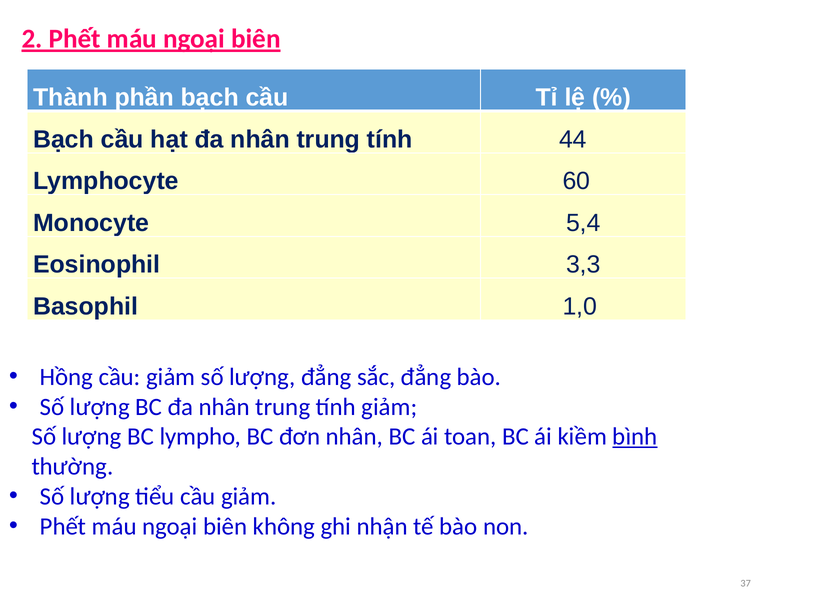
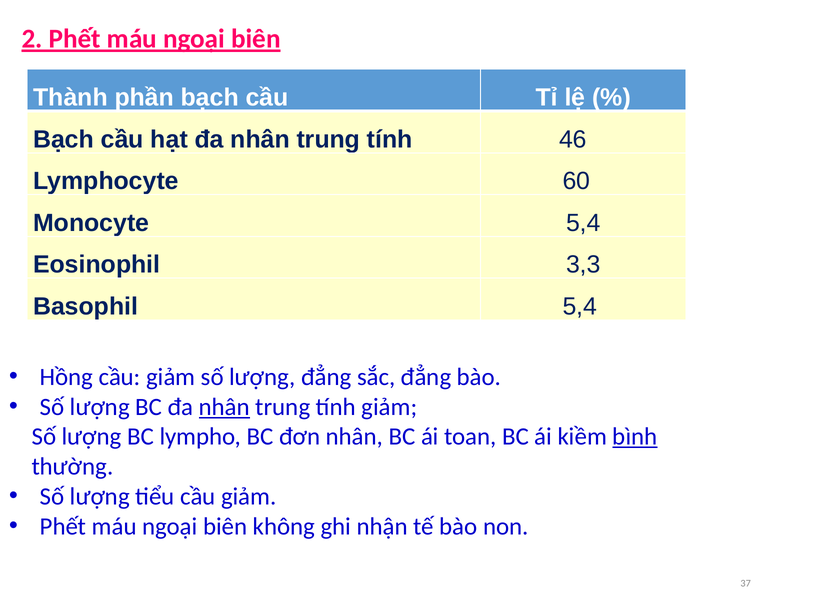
44: 44 -> 46
Basophil 1,0: 1,0 -> 5,4
nhân at (224, 407) underline: none -> present
